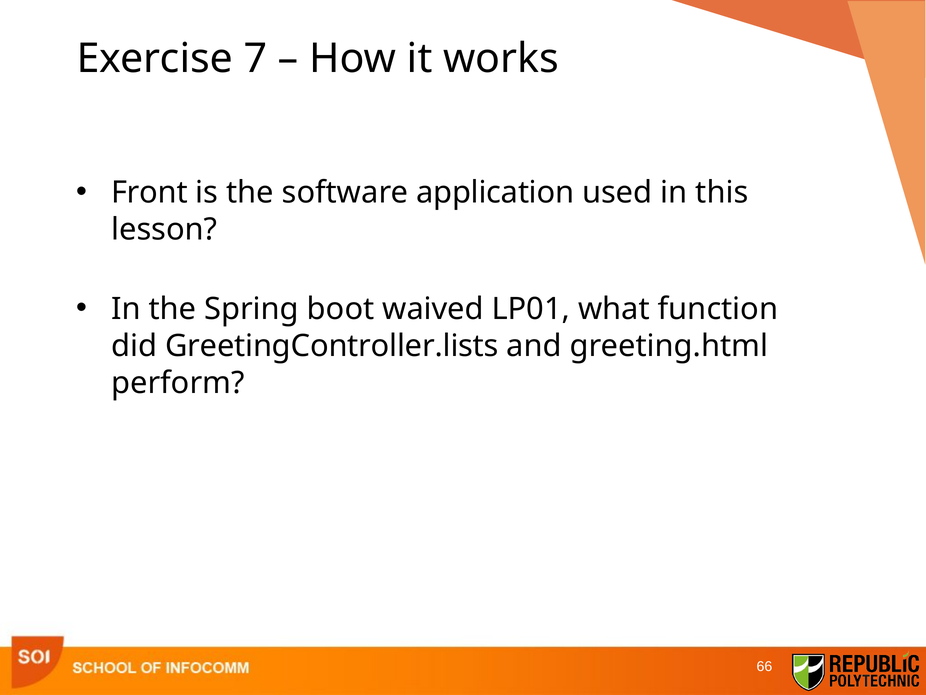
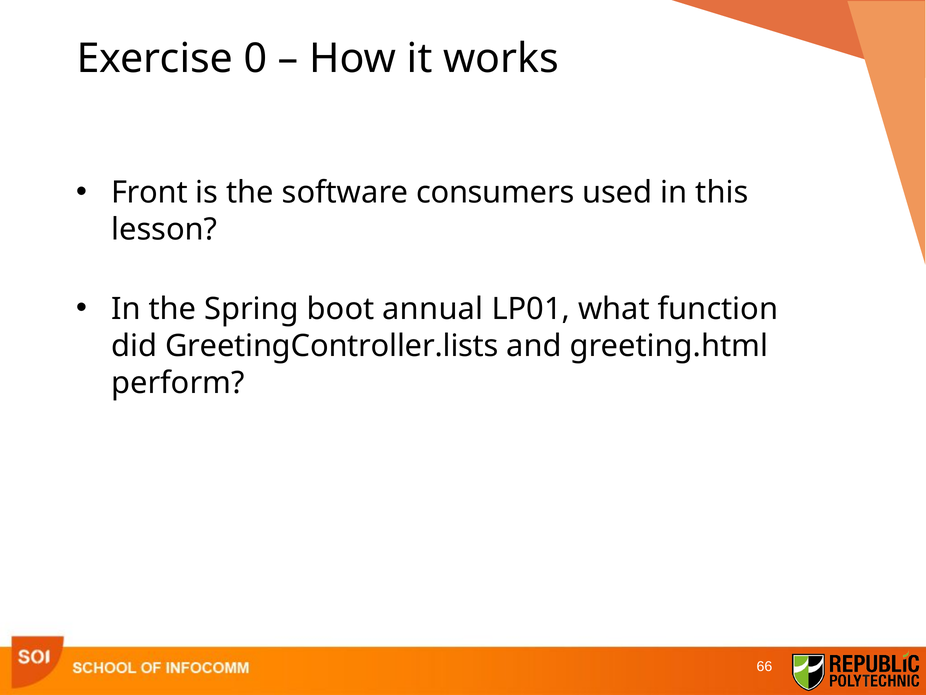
7: 7 -> 0
application: application -> consumers
waived: waived -> annual
